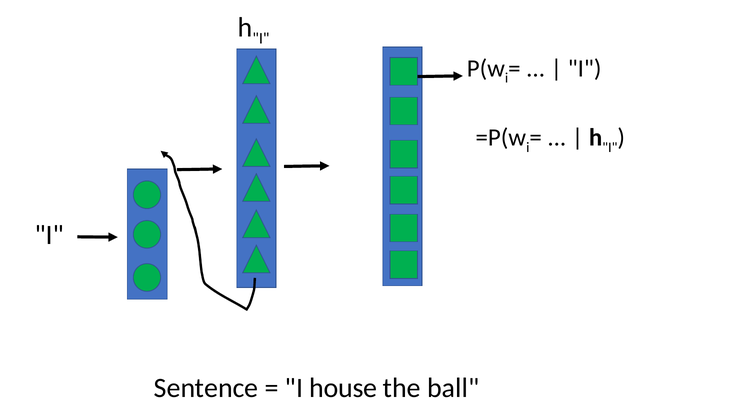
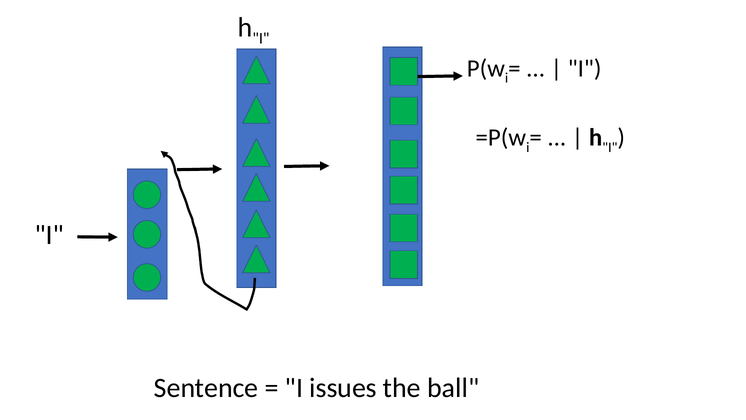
house: house -> issues
